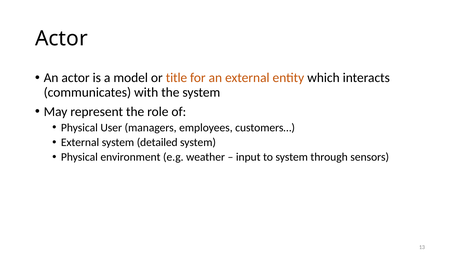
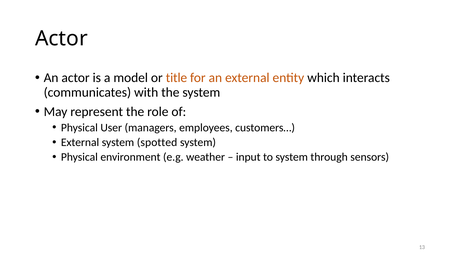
detailed: detailed -> spotted
